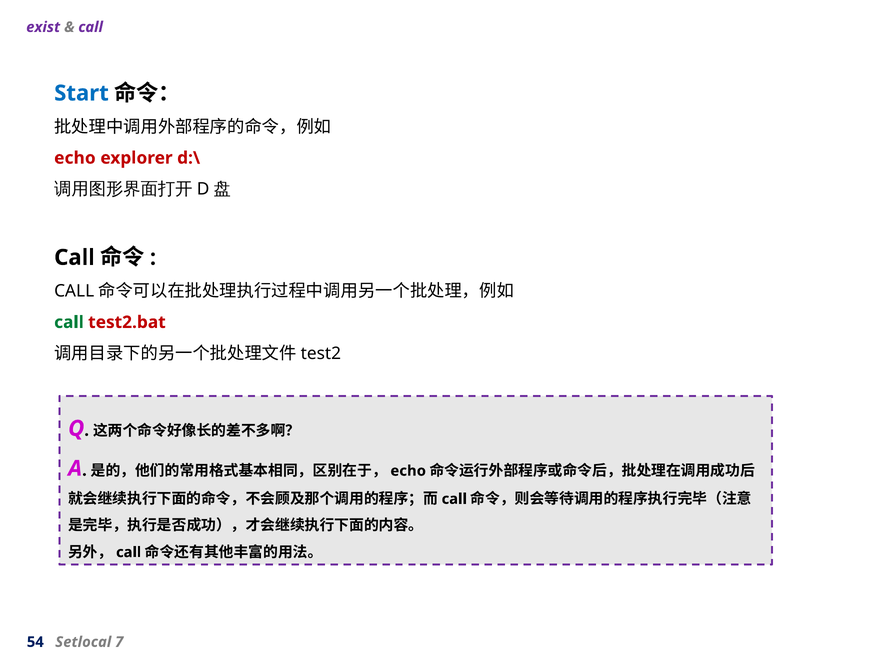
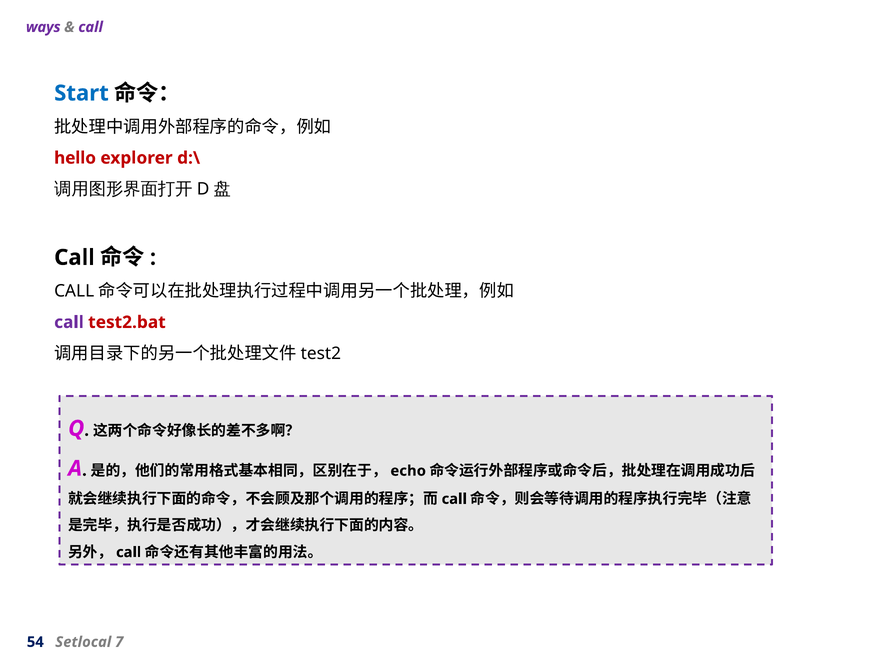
exist: exist -> ways
echo at (75, 158): echo -> hello
call at (69, 322) colour: green -> purple
